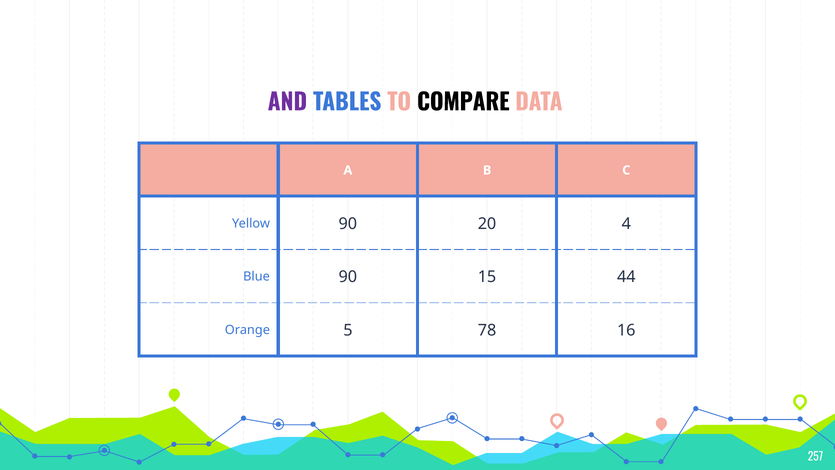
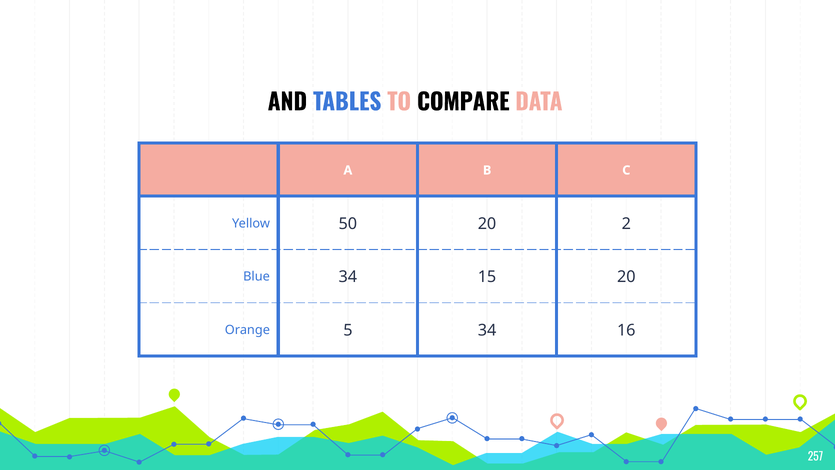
AND colour: purple -> black
Yellow 90: 90 -> 50
4: 4 -> 2
Blue 90: 90 -> 34
15 44: 44 -> 20
5 78: 78 -> 34
